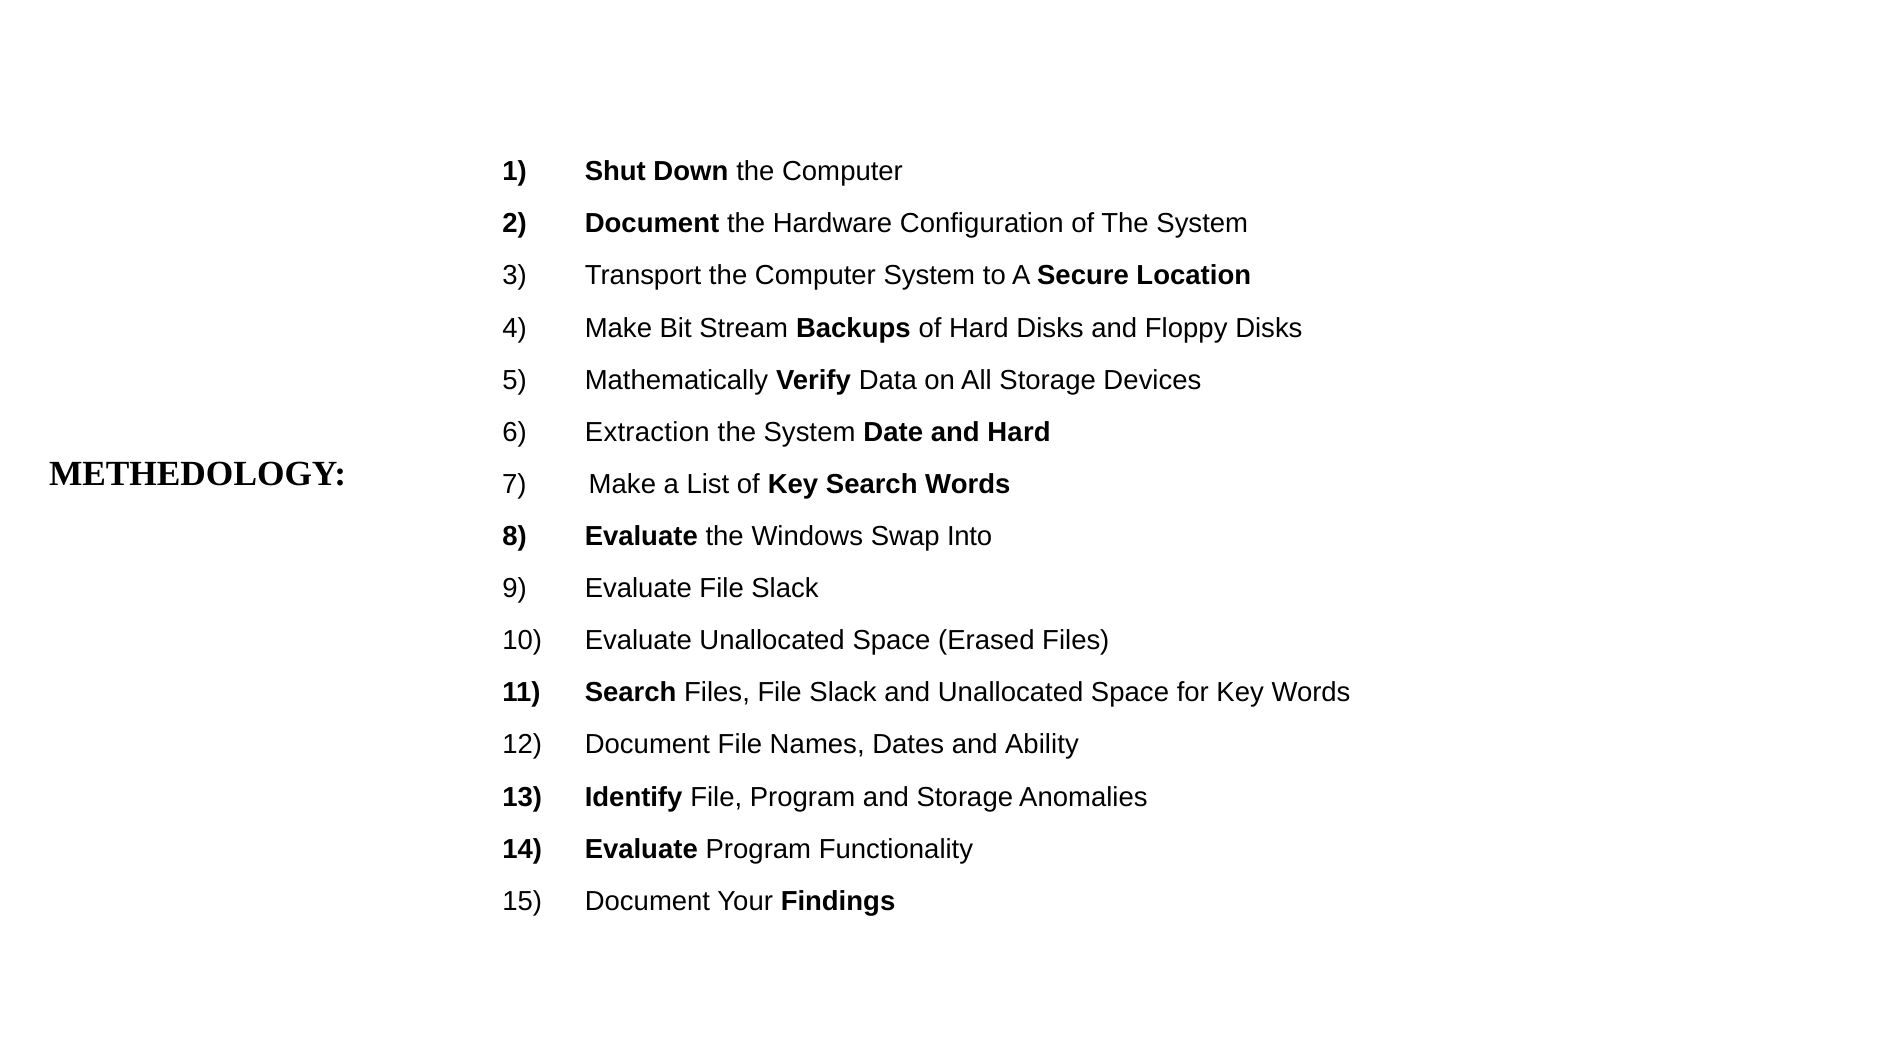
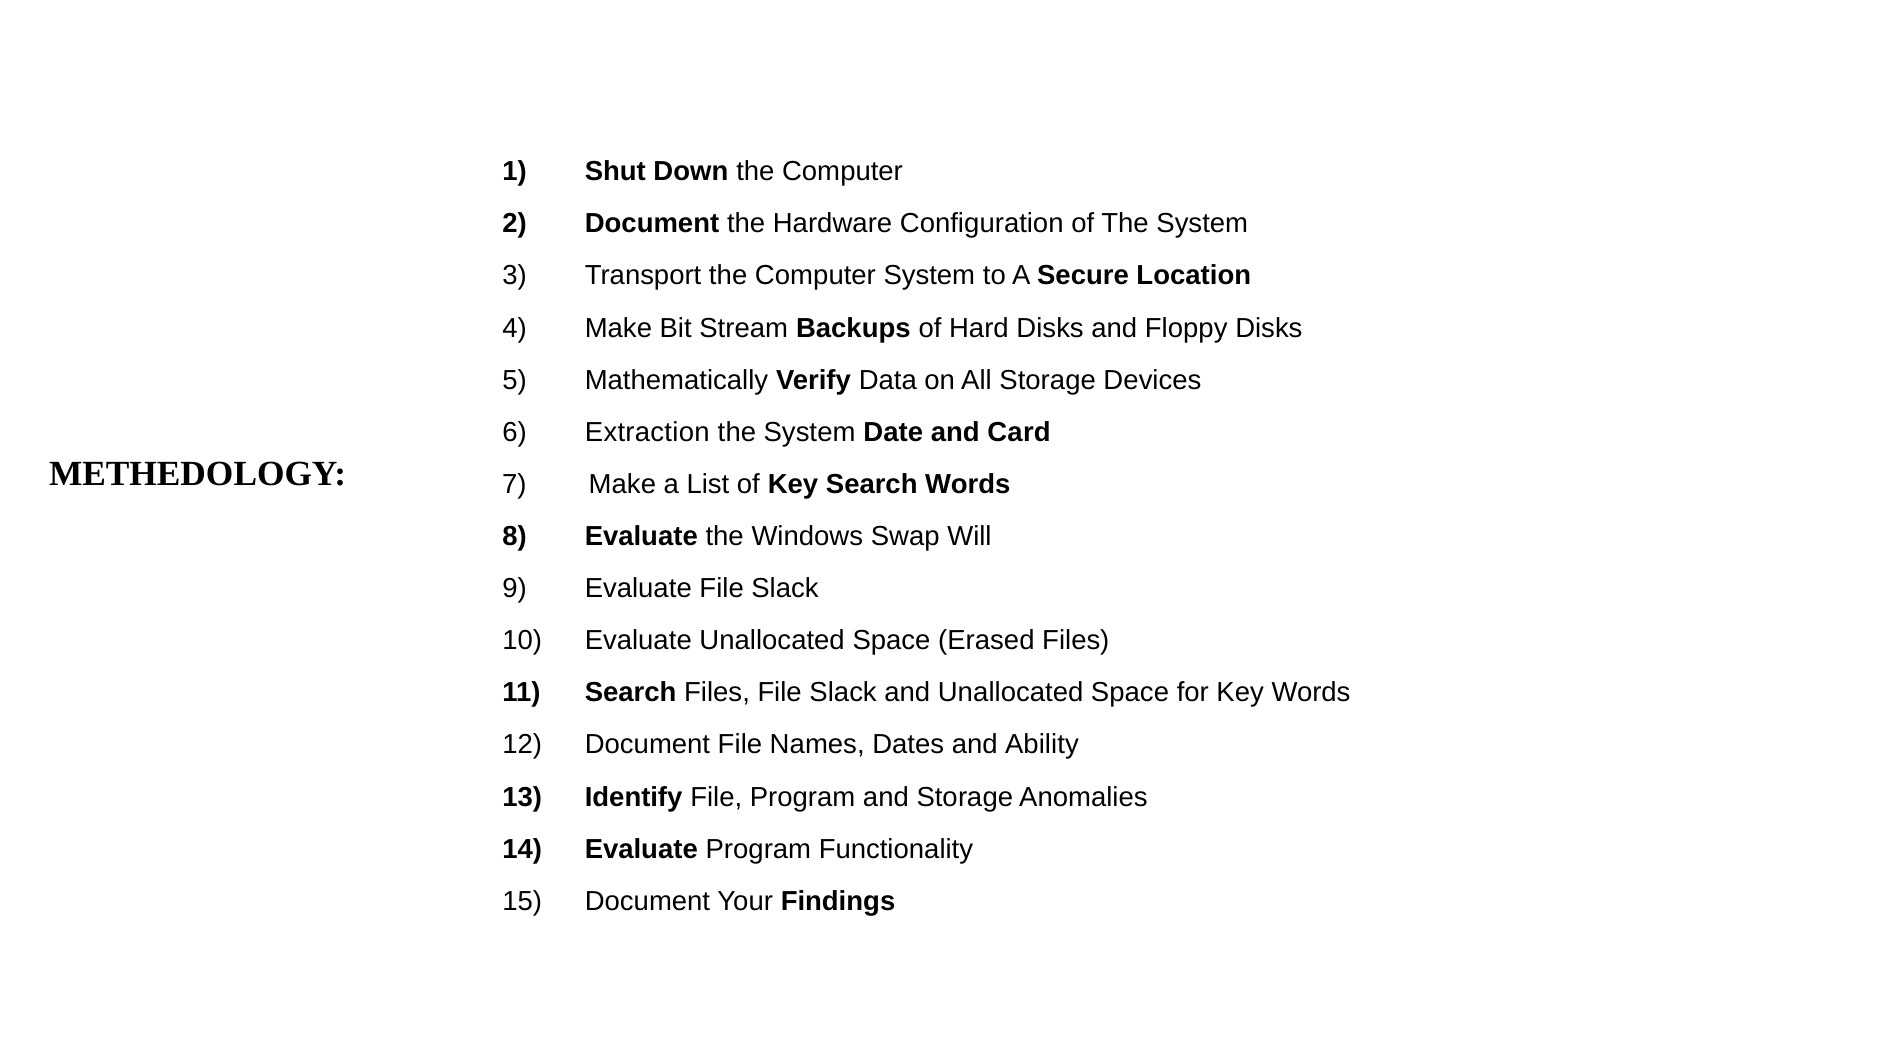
and Hard: Hard -> Card
Into: Into -> Will
